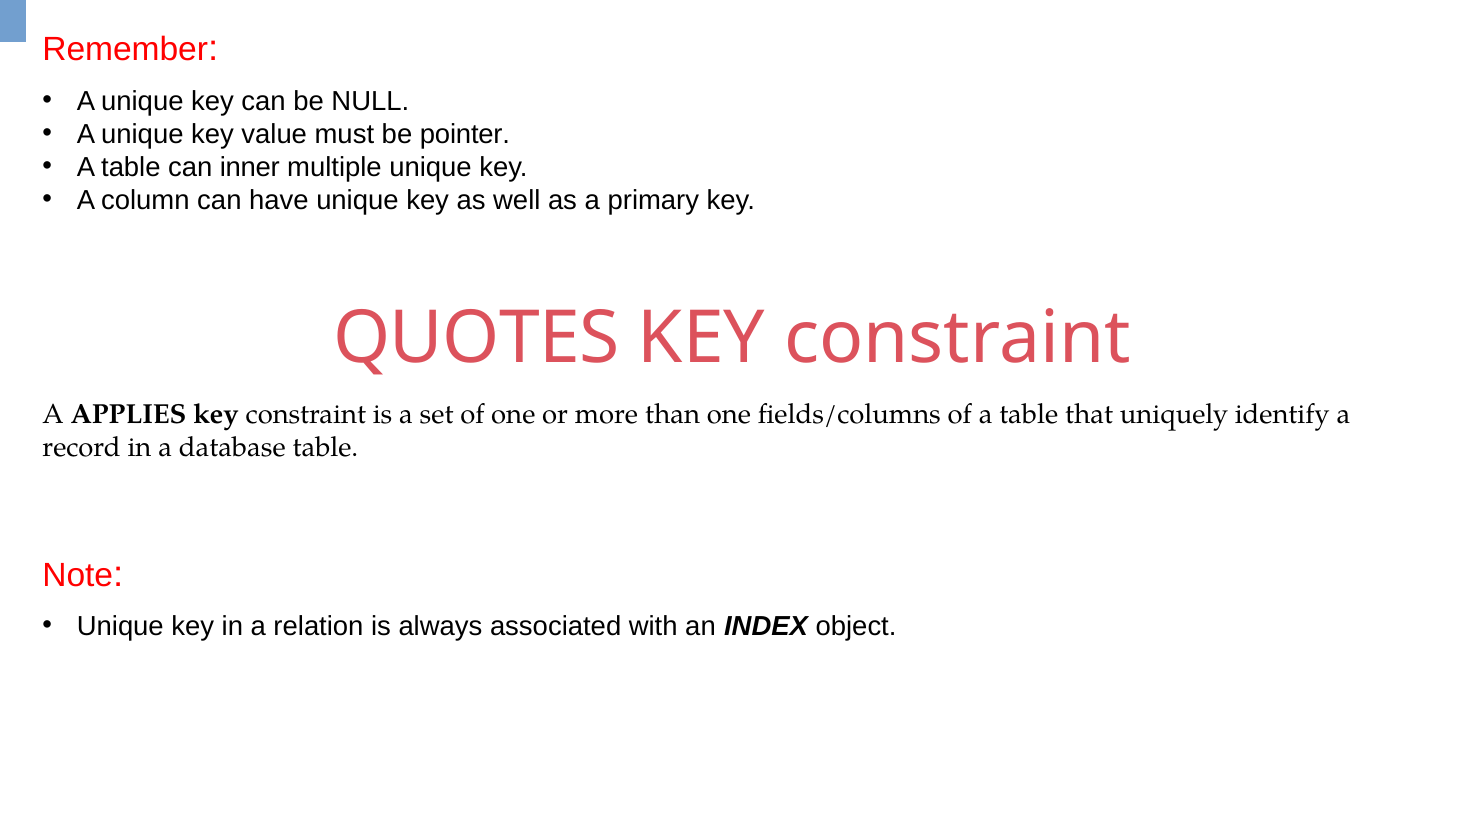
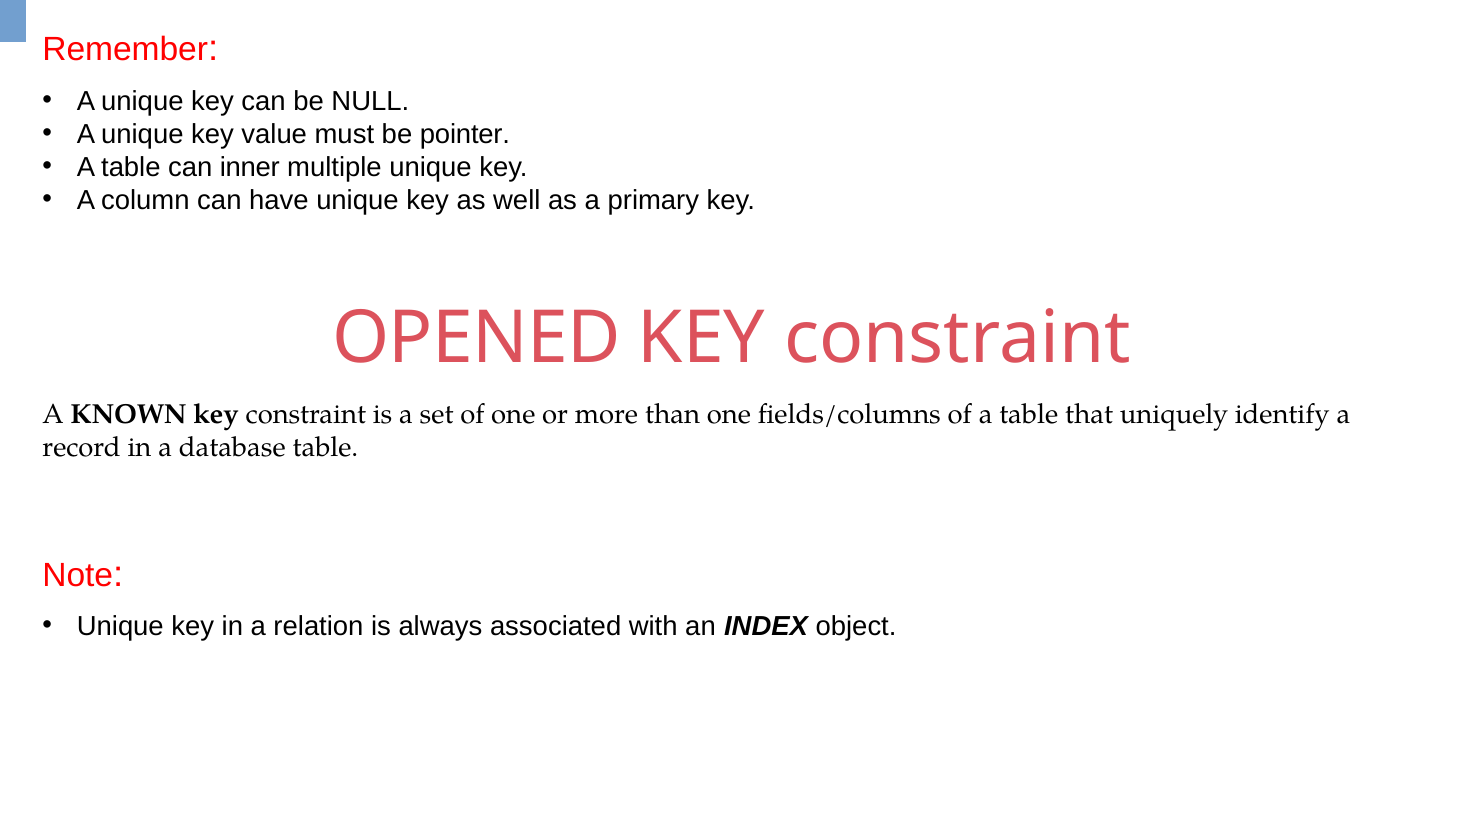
QUOTES: QUOTES -> OPENED
APPLIES: APPLIES -> KNOWN
